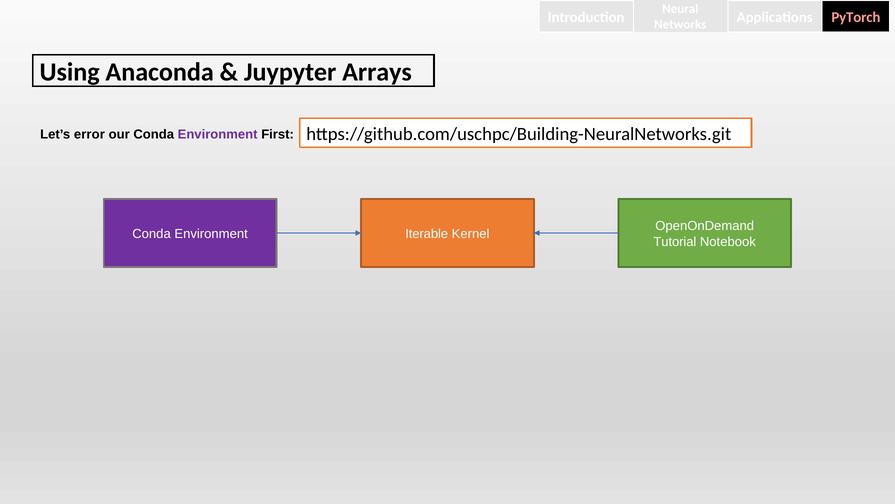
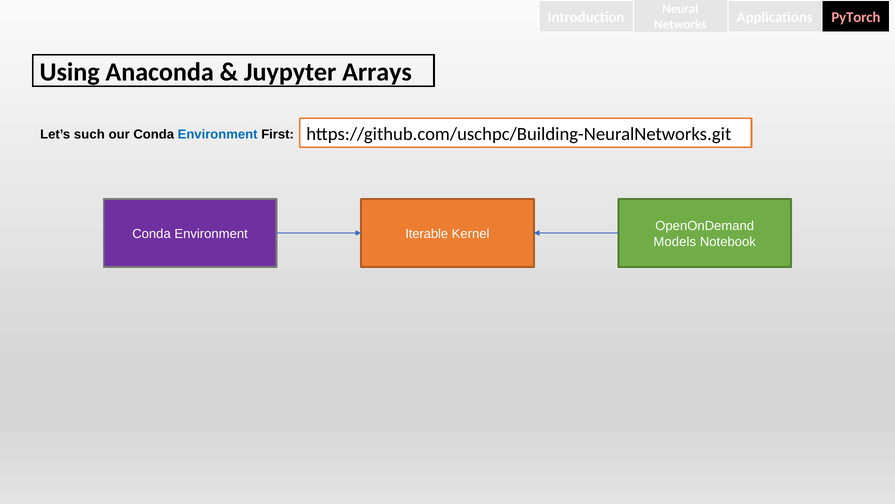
error: error -> such
Environment at (218, 135) colour: purple -> blue
Tutorial: Tutorial -> Models
